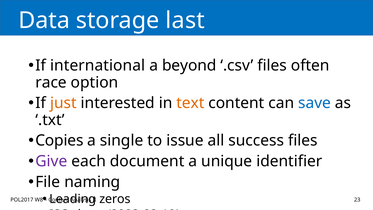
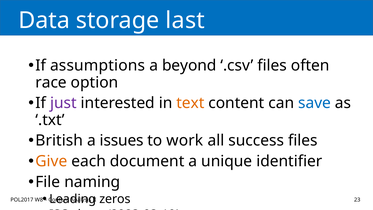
international: international -> assumptions
just colour: orange -> purple
Copies: Copies -> British
single: single -> issues
issue: issue -> work
Give colour: purple -> orange
